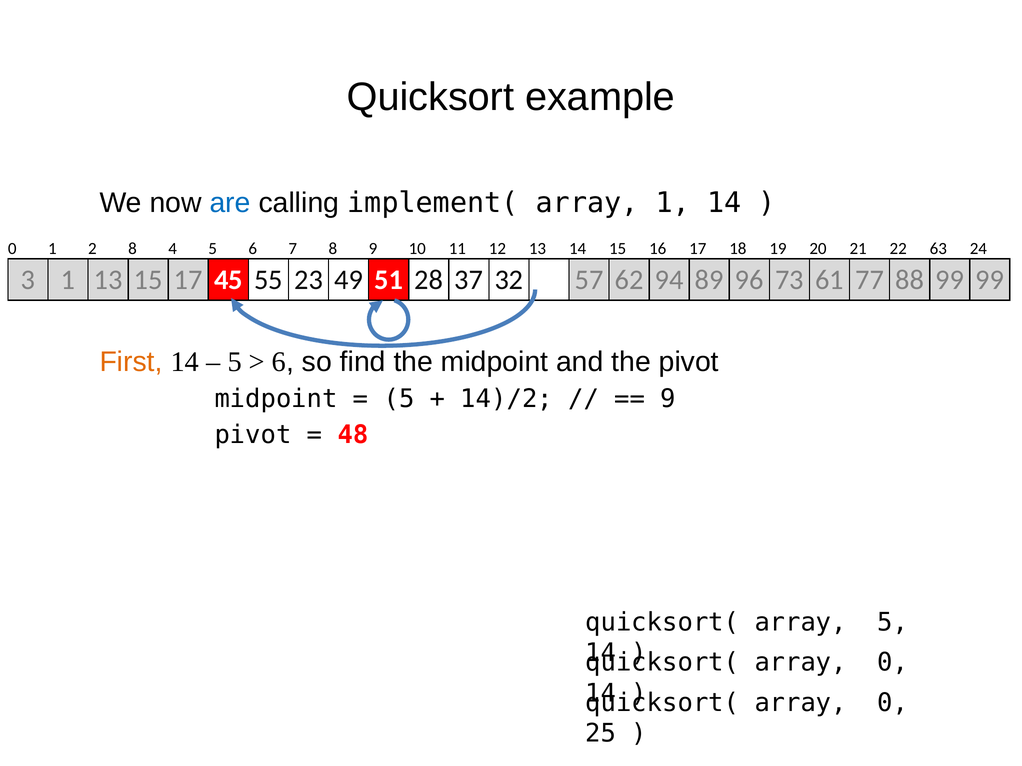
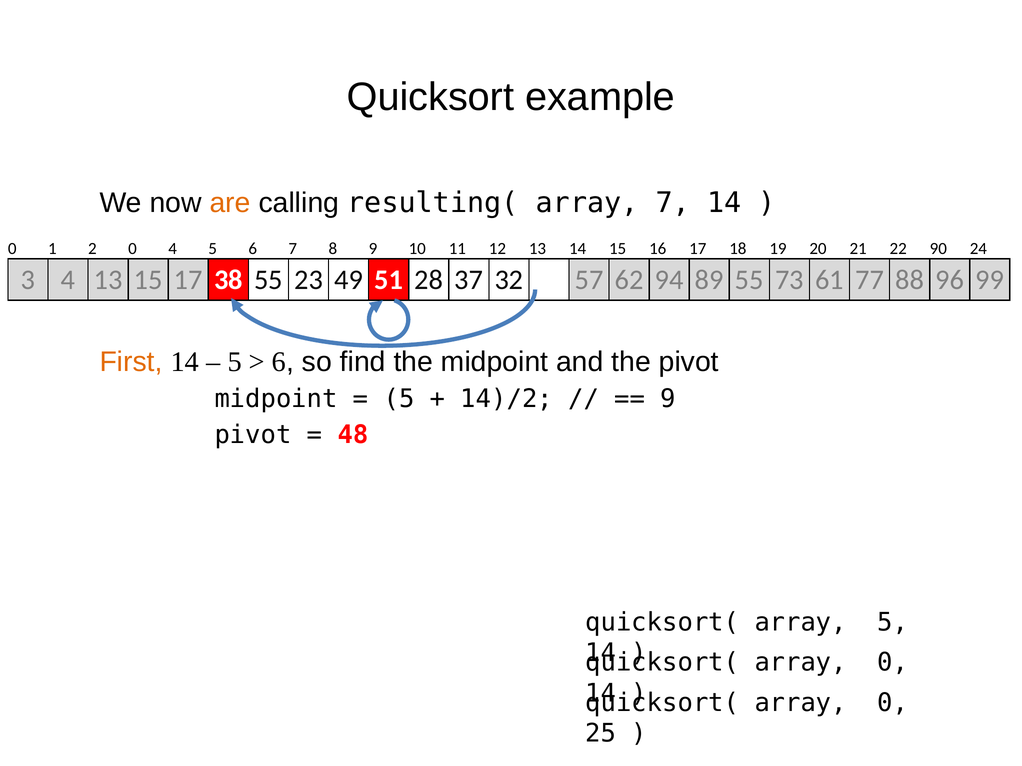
are colour: blue -> orange
implement(: implement( -> resulting(
array 1: 1 -> 7
2 8: 8 -> 0
63: 63 -> 90
3 1: 1 -> 4
45: 45 -> 38
89 96: 96 -> 55
88 99: 99 -> 96
